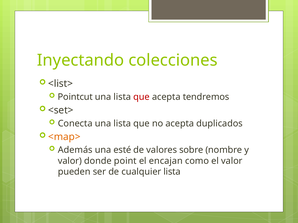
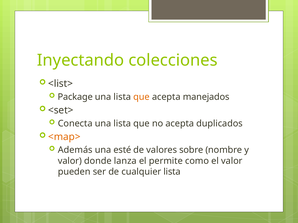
Pointcut: Pointcut -> Package
que at (141, 97) colour: red -> orange
tendremos: tendremos -> manejados
point: point -> lanza
encajan: encajan -> permite
